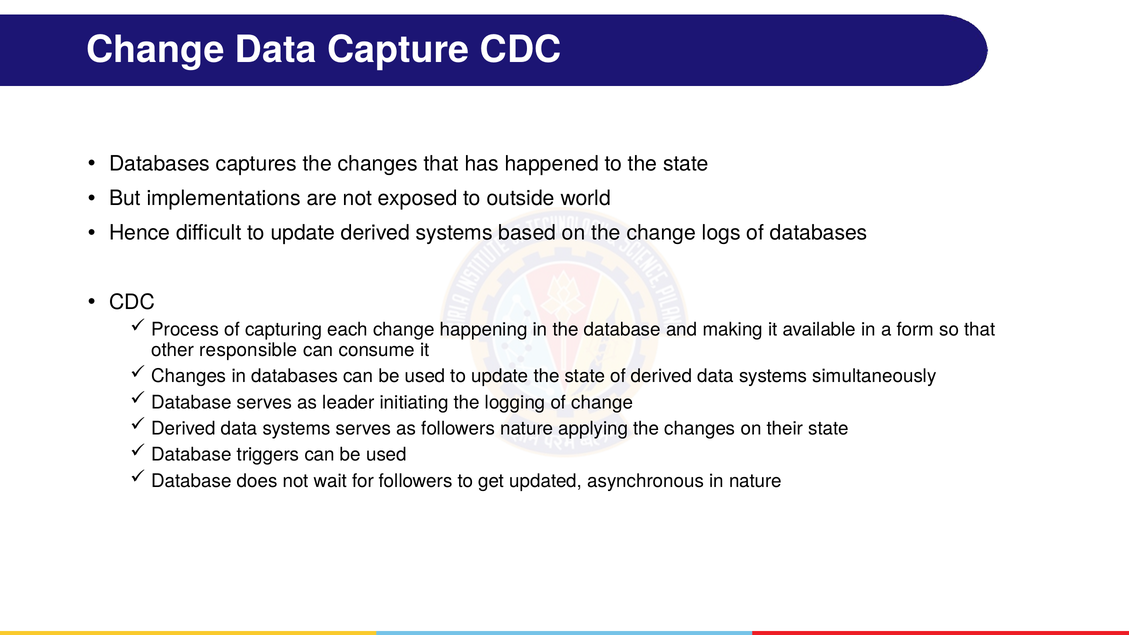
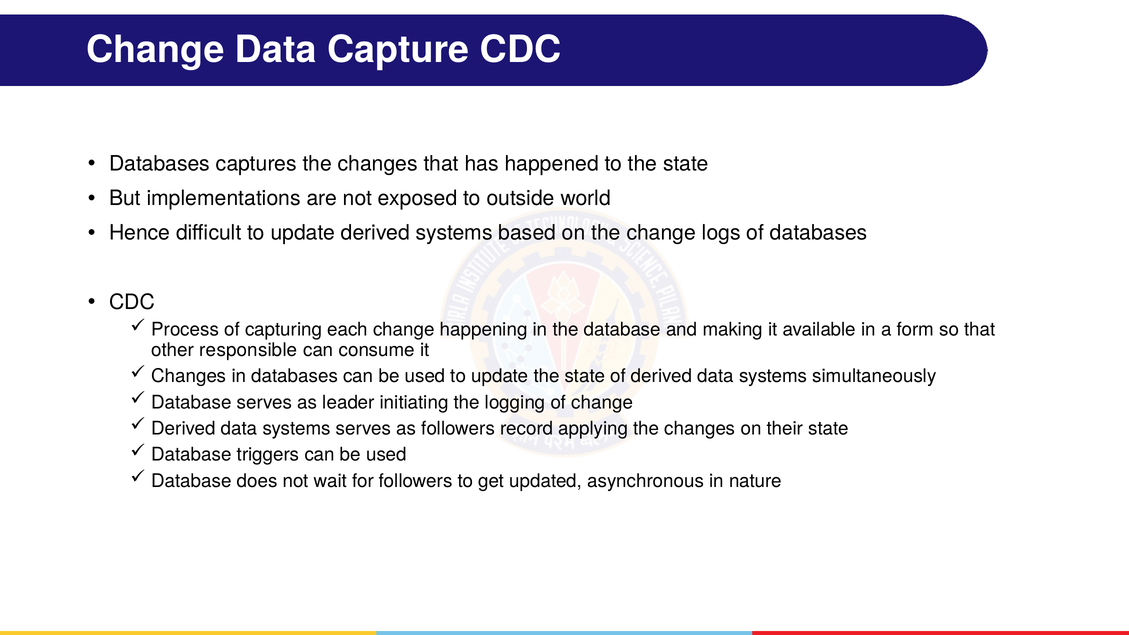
followers nature: nature -> record
